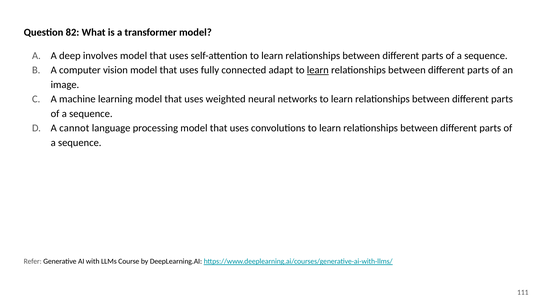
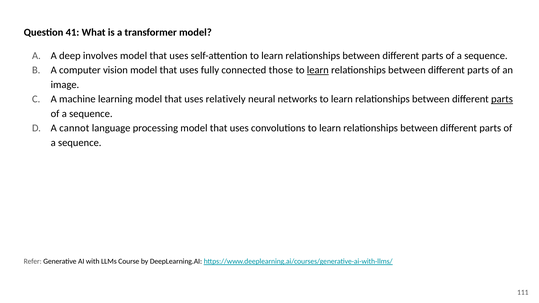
82: 82 -> 41
adapt: adapt -> those
weighted: weighted -> relatively
parts at (502, 99) underline: none -> present
